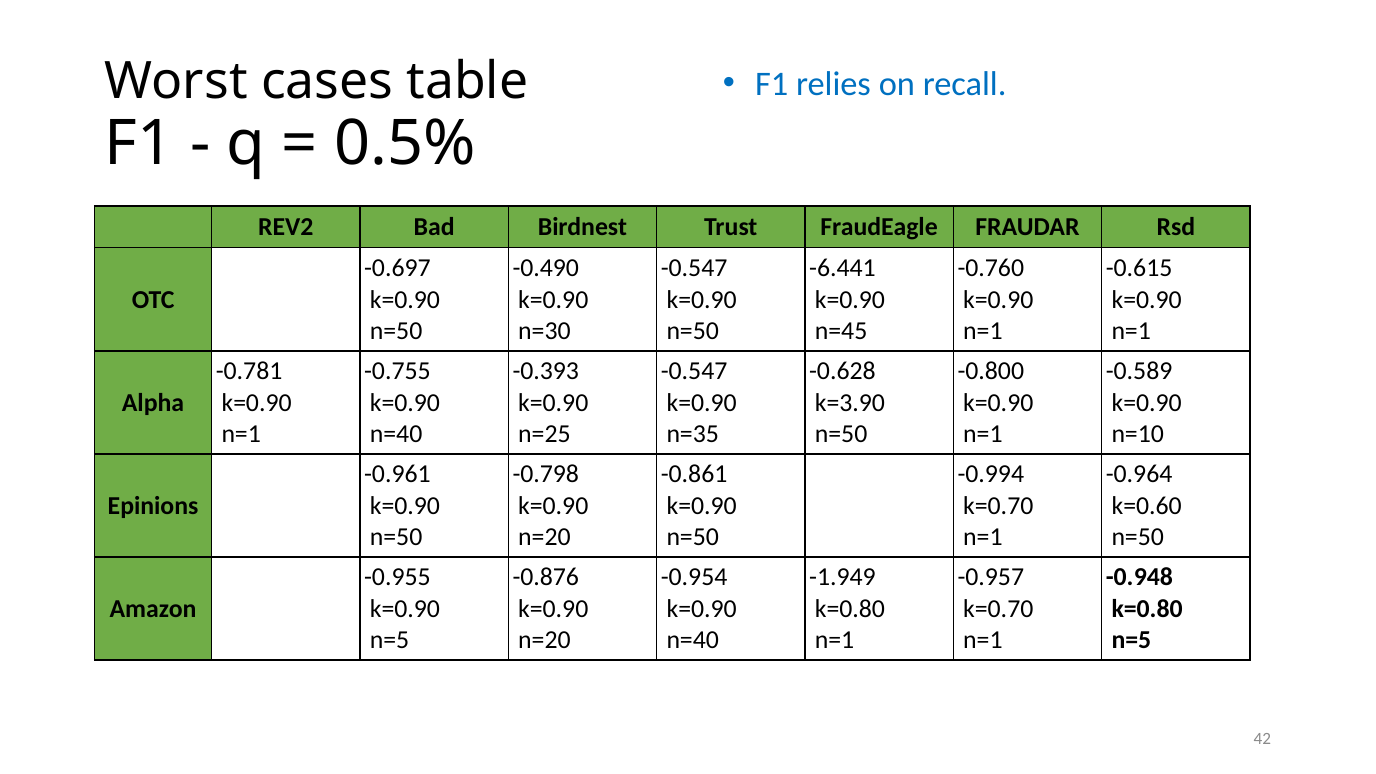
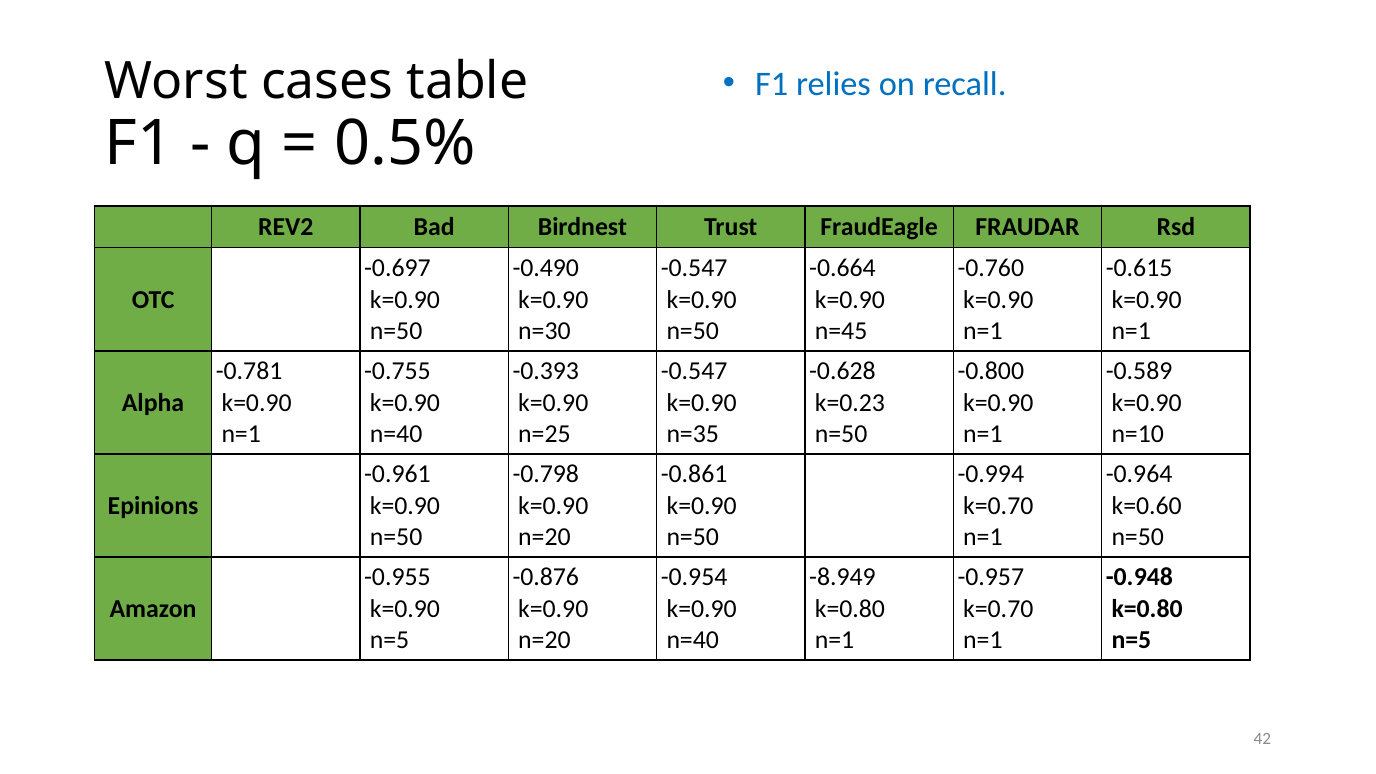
-6.441: -6.441 -> -0.664
k=3.90: k=3.90 -> k=0.23
-1.949: -1.949 -> -8.949
